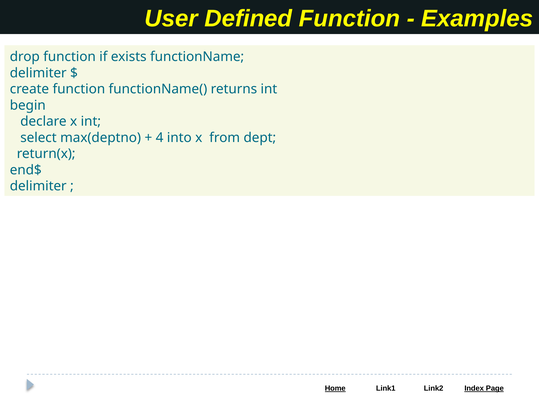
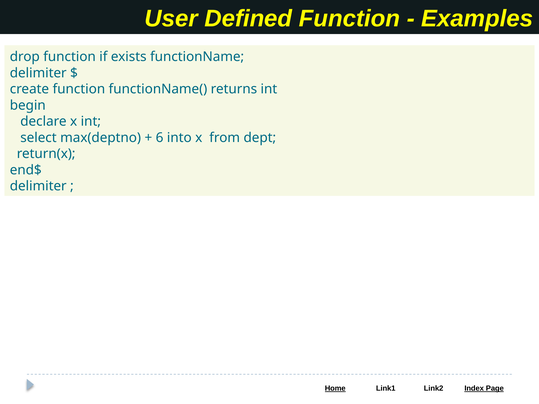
4: 4 -> 6
